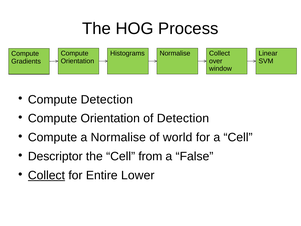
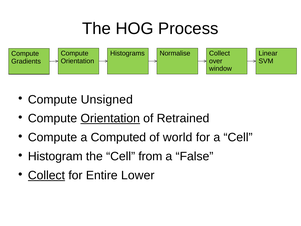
Compute Detection: Detection -> Unsigned
Orientation at (110, 118) underline: none -> present
of Detection: Detection -> Retrained
a Normalise: Normalise -> Computed
Descriptor: Descriptor -> Histogram
